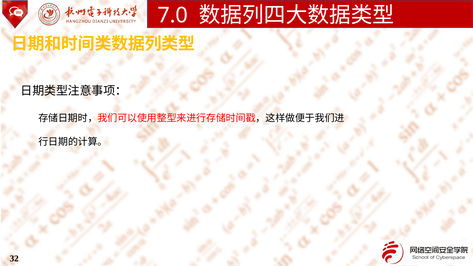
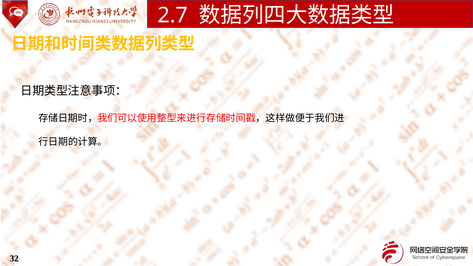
7.0: 7.0 -> 2.7
